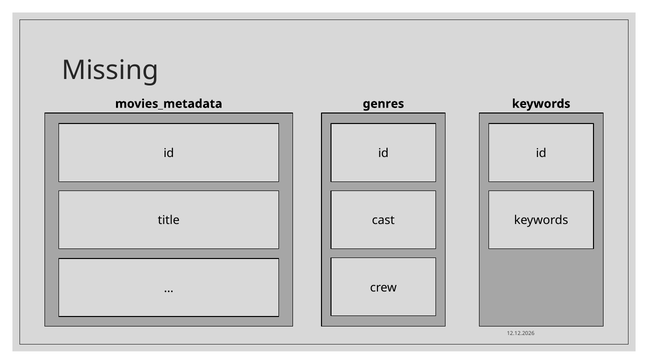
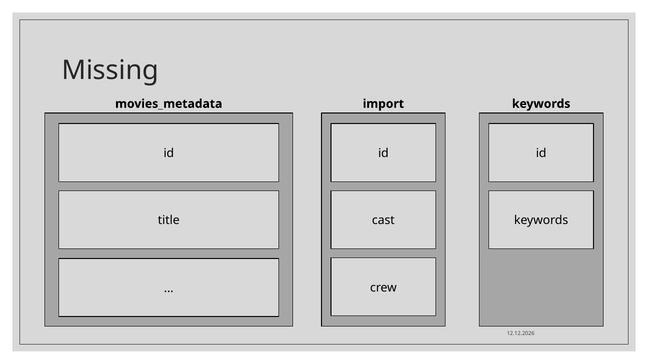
genres: genres -> import
